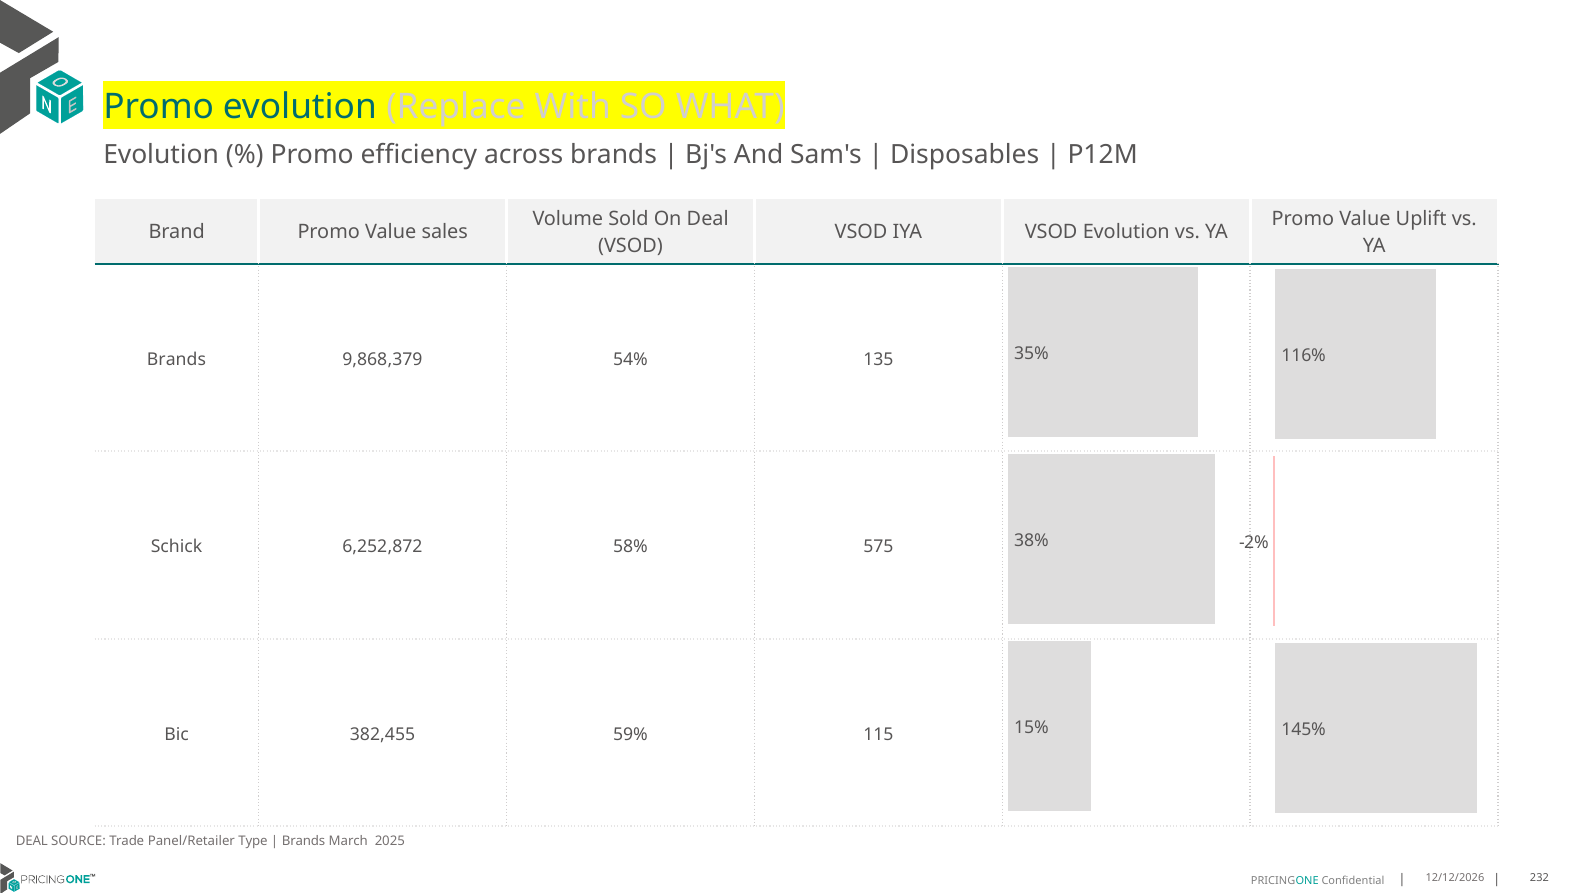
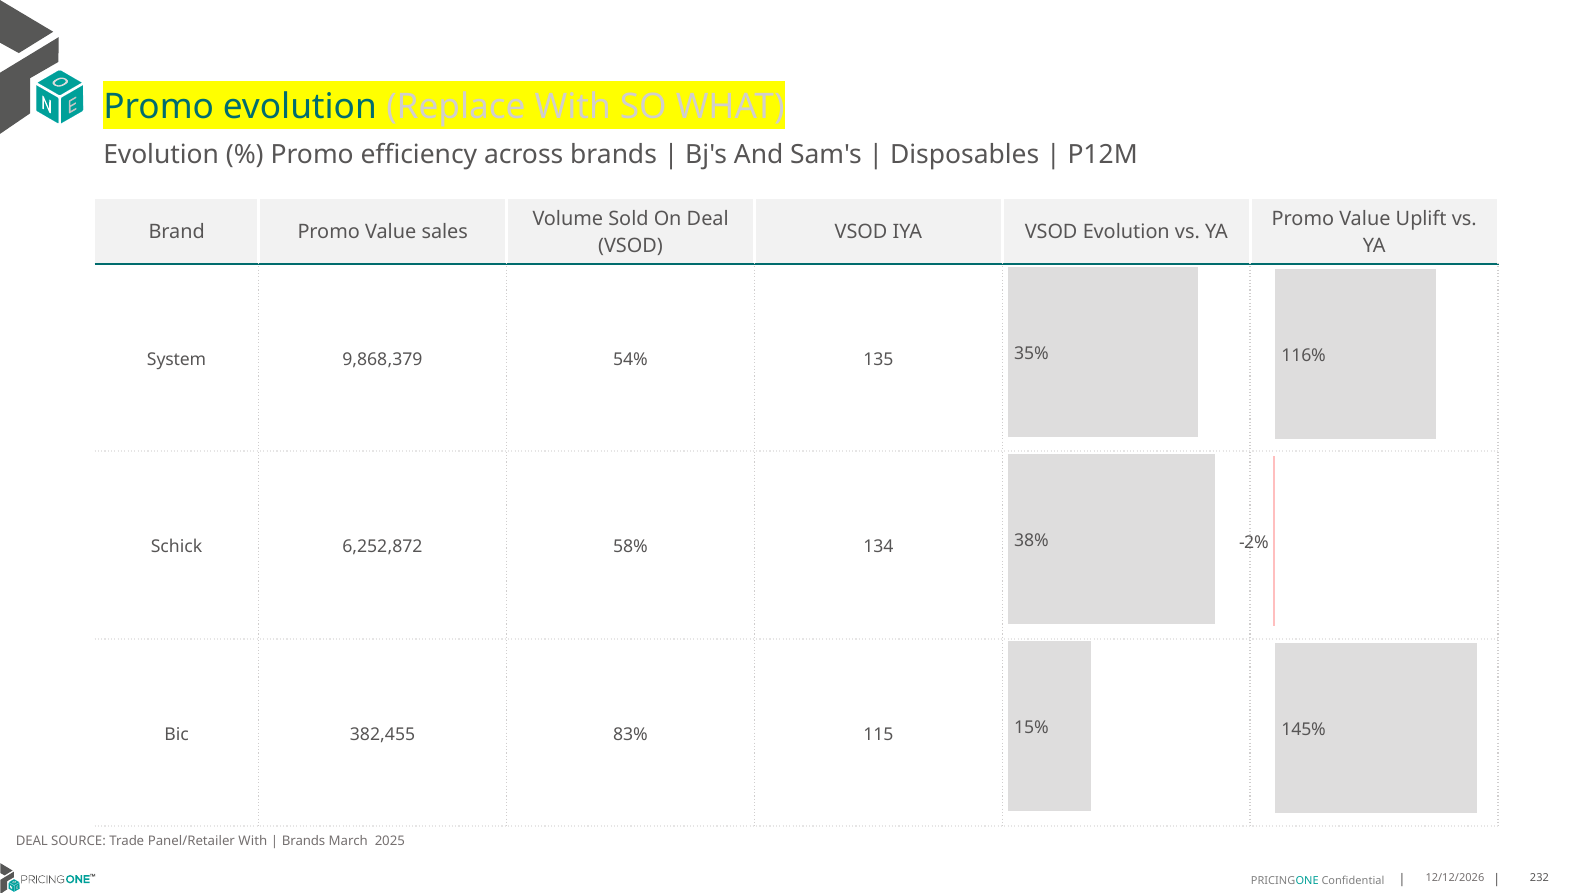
Brands at (176, 359): Brands -> System
575: 575 -> 134
59%: 59% -> 83%
Panel/Retailer Type: Type -> With
